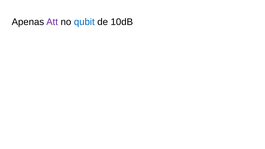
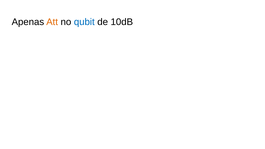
Att colour: purple -> orange
